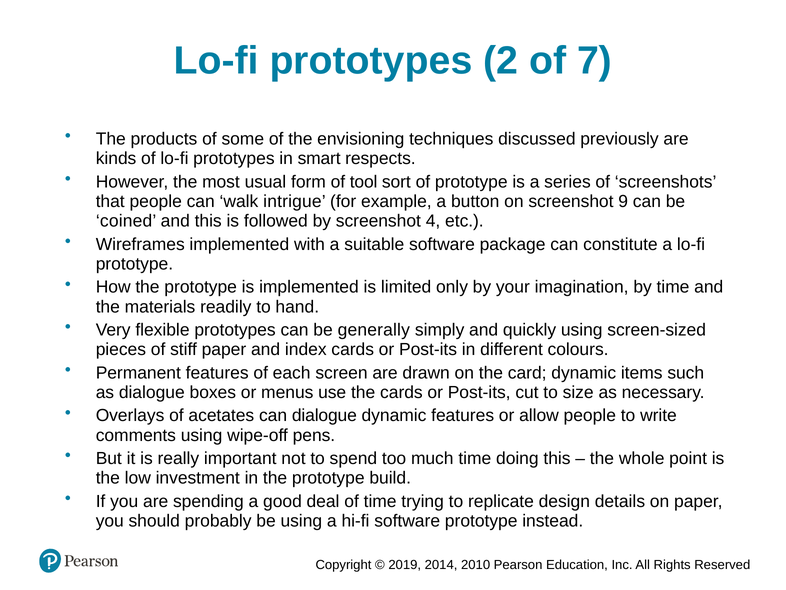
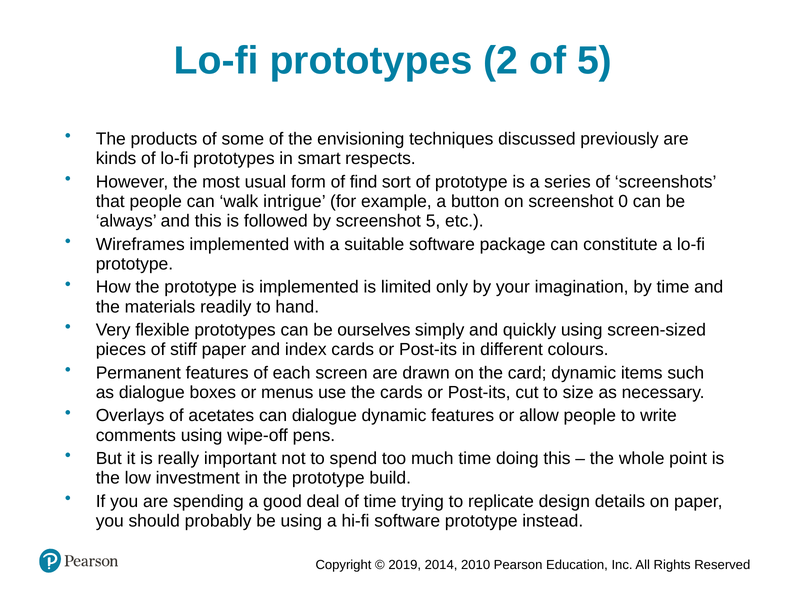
of 7: 7 -> 5
tool: tool -> find
9: 9 -> 0
coined: coined -> always
screenshot 4: 4 -> 5
generally: generally -> ourselves
